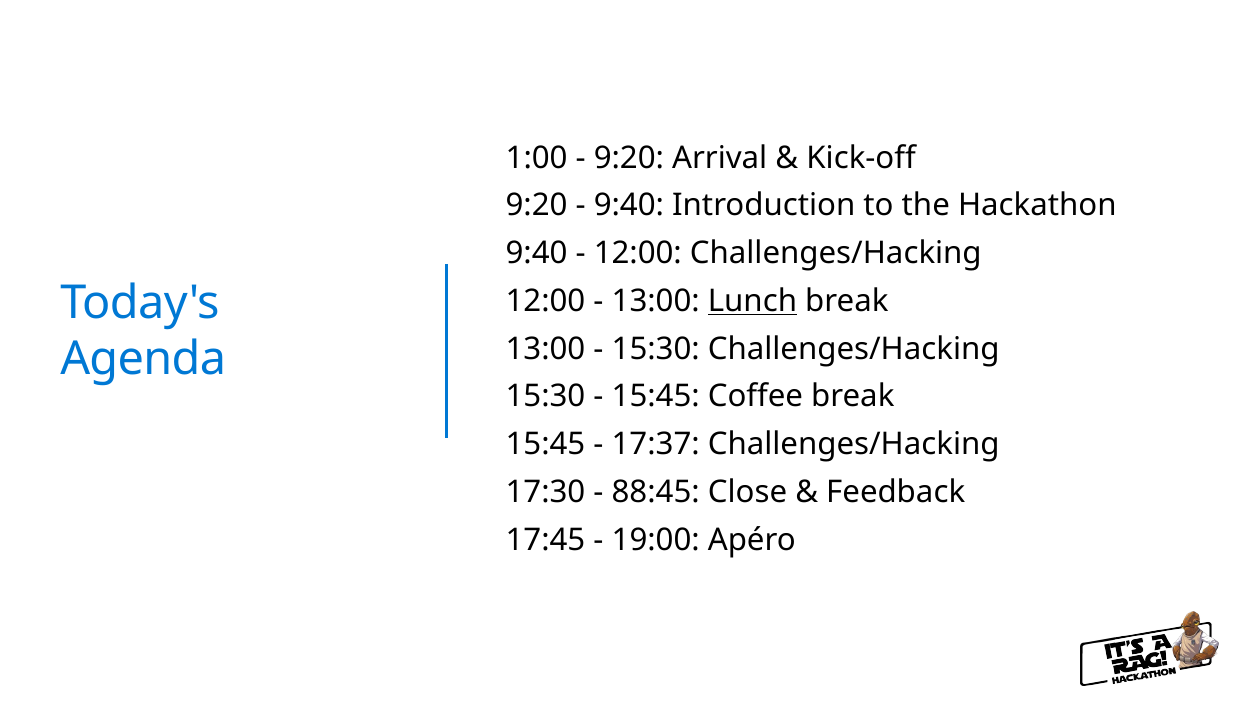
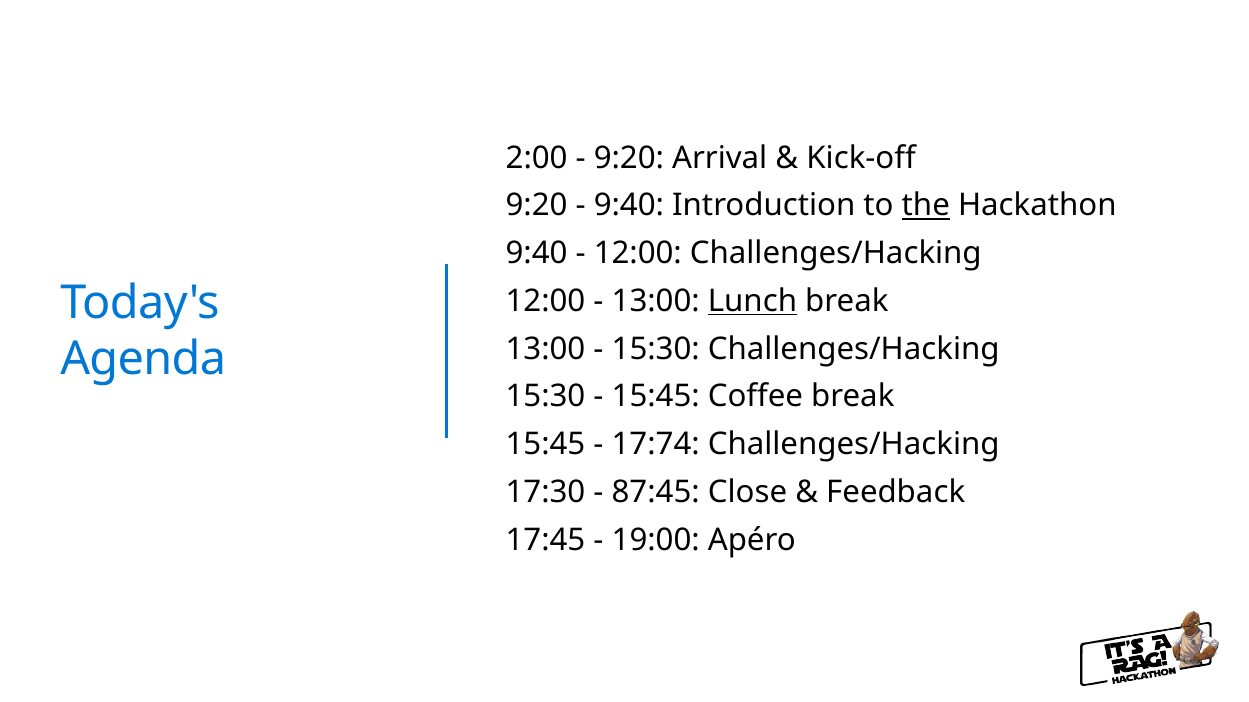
1:00: 1:00 -> 2:00
the underline: none -> present
17:37: 17:37 -> 17:74
88:45: 88:45 -> 87:45
